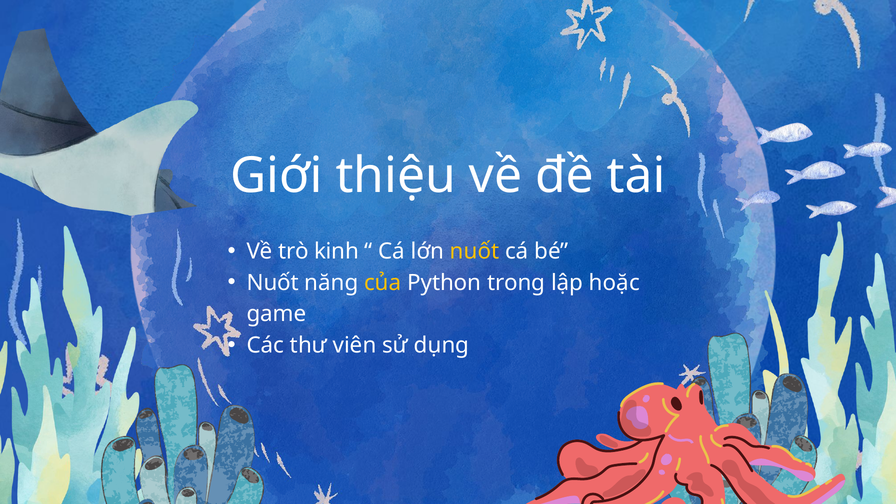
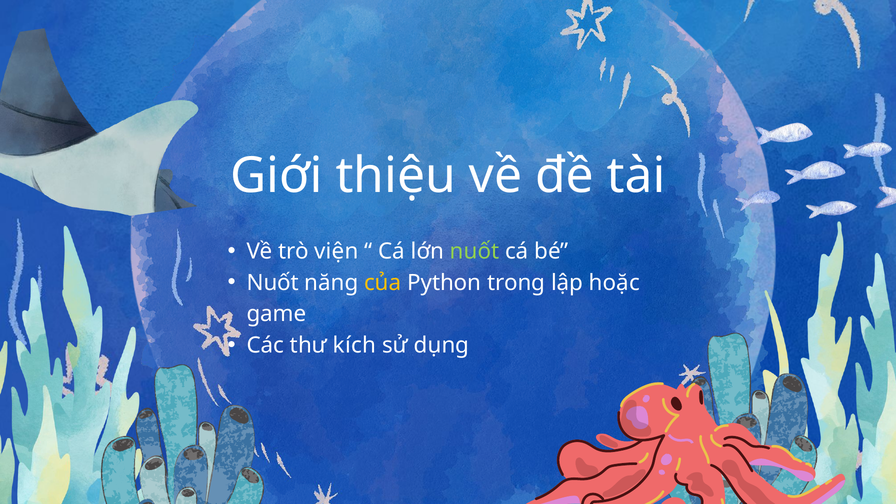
kinh: kinh -> viện
nuốt at (475, 251) colour: yellow -> light green
viên: viên -> kích
